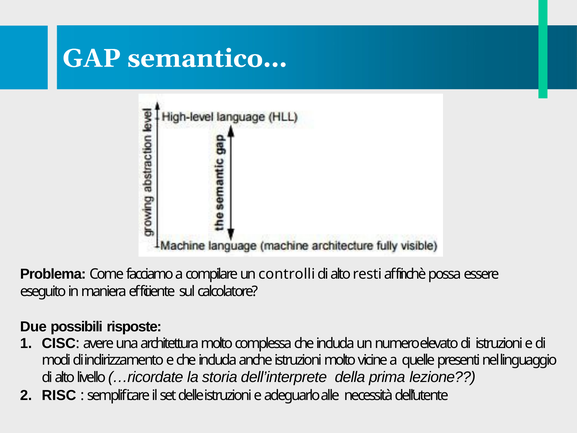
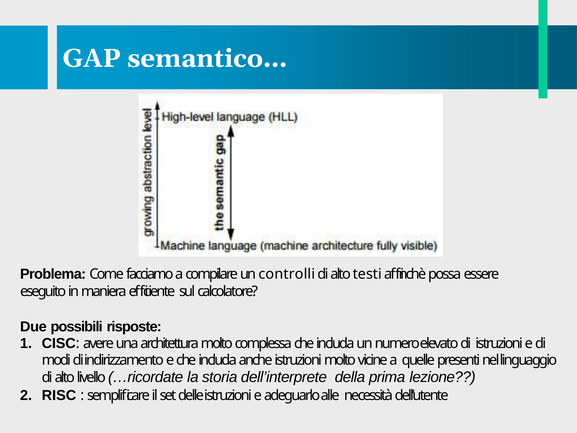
resti: resti -> testi
